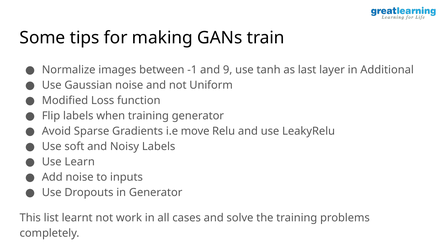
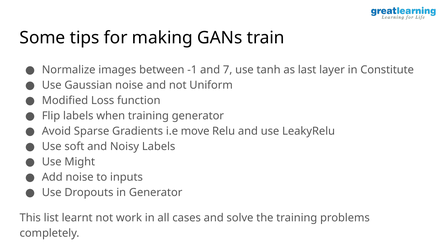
9: 9 -> 7
Additional: Additional -> Constitute
Learn: Learn -> Might
